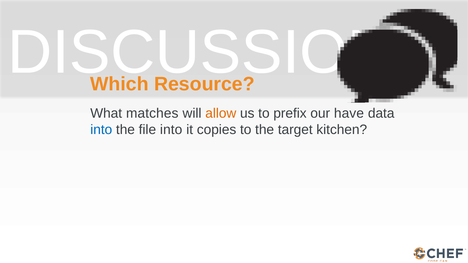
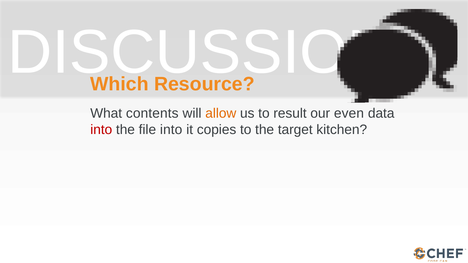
matches: matches -> contents
prefix: prefix -> result
have: have -> even
into at (101, 130) colour: blue -> red
